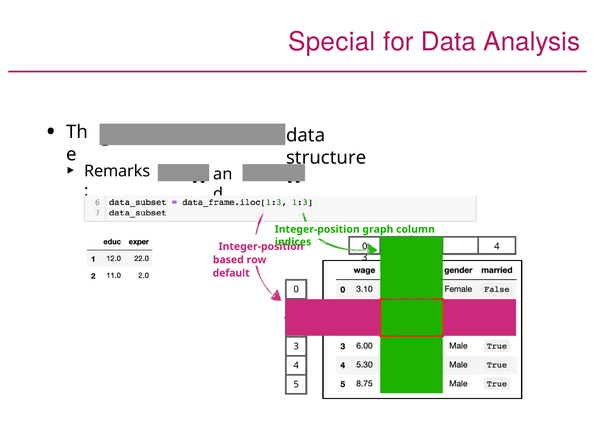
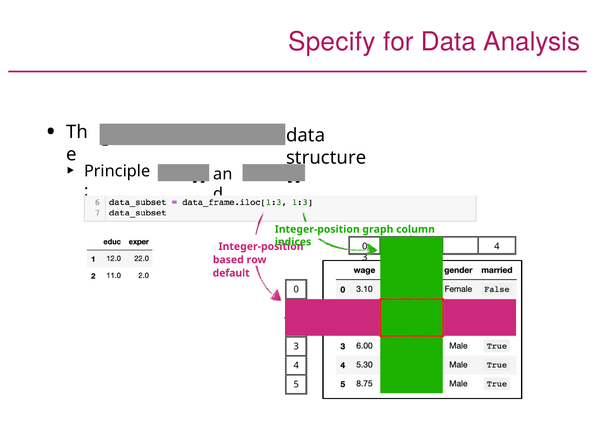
Special: Special -> Specify
Remarks: Remarks -> Principle
